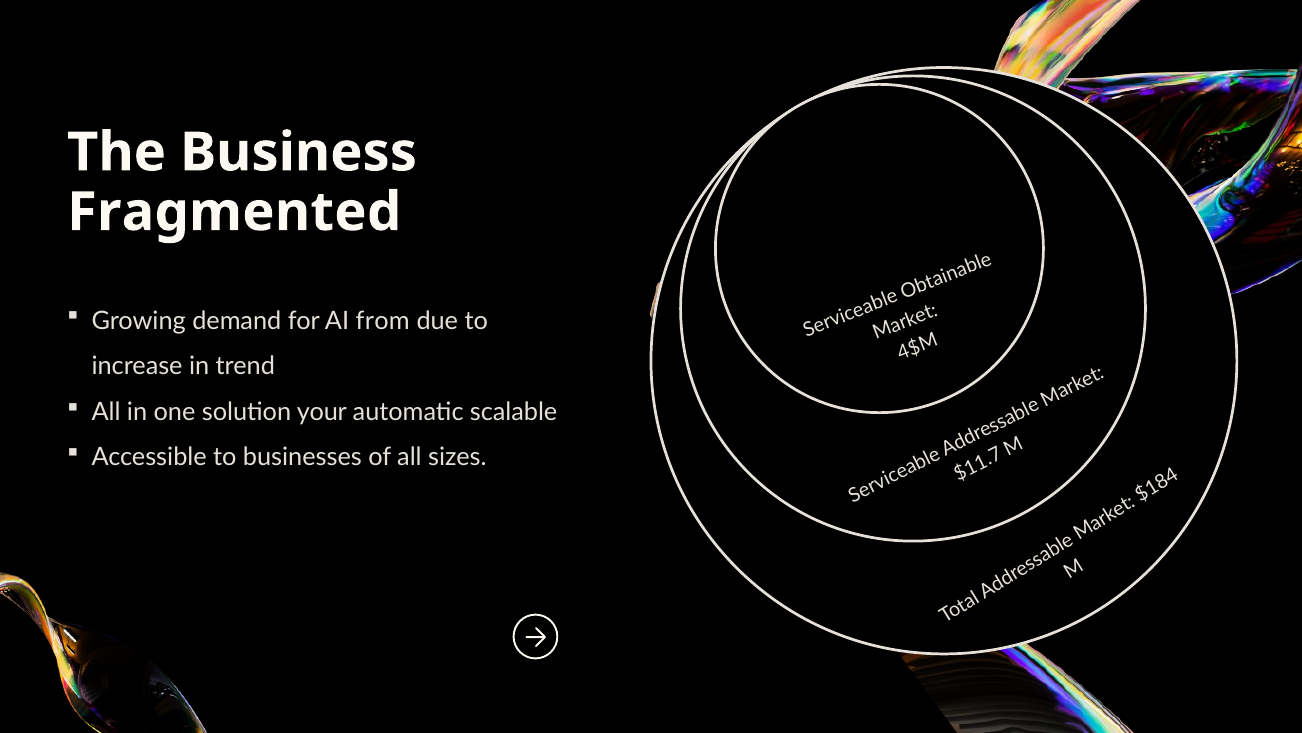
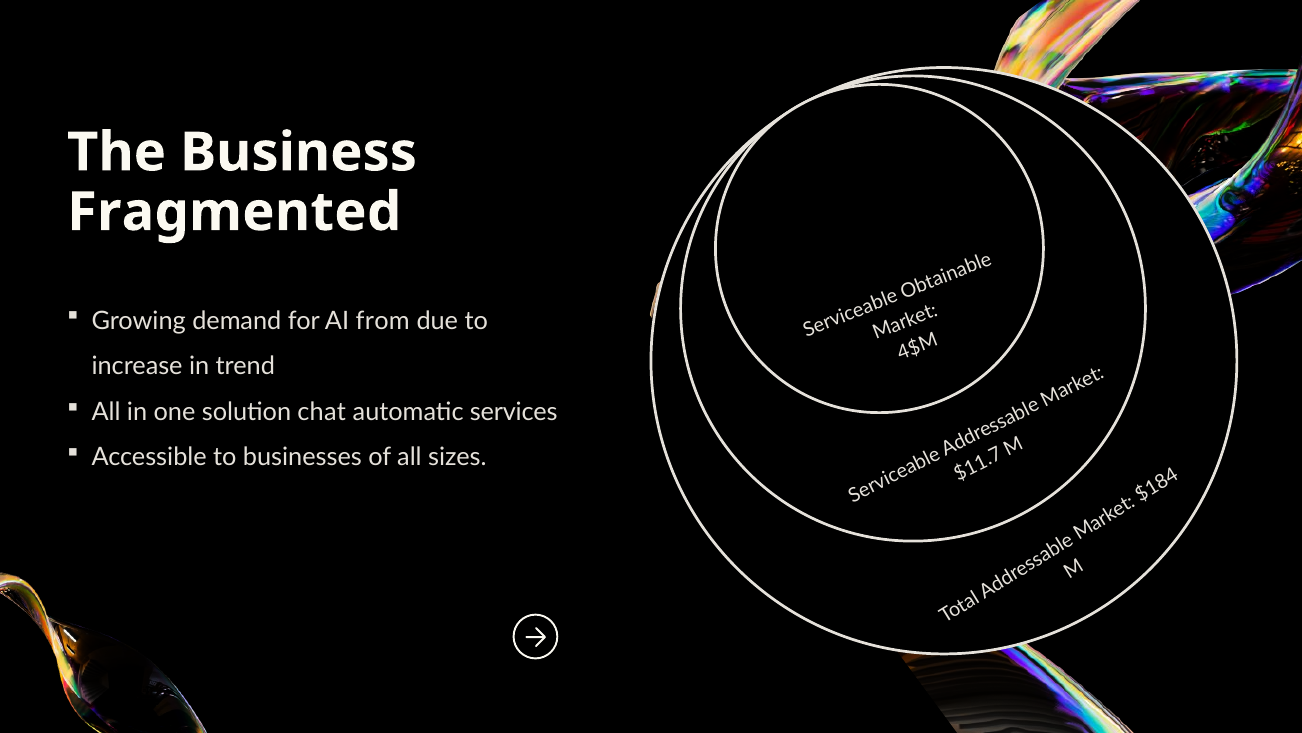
your: your -> chat
scalable: scalable -> services
